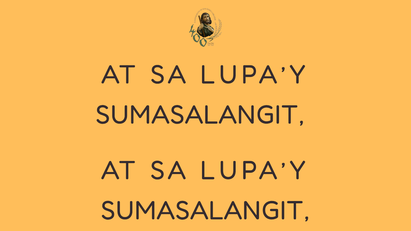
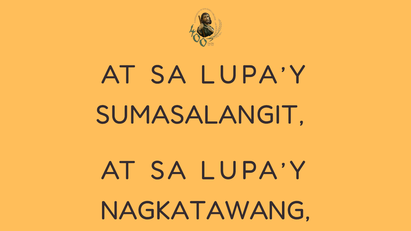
SUMASALANGIT at (205, 211): SUMASALANGIT -> NAGKATAWANG
